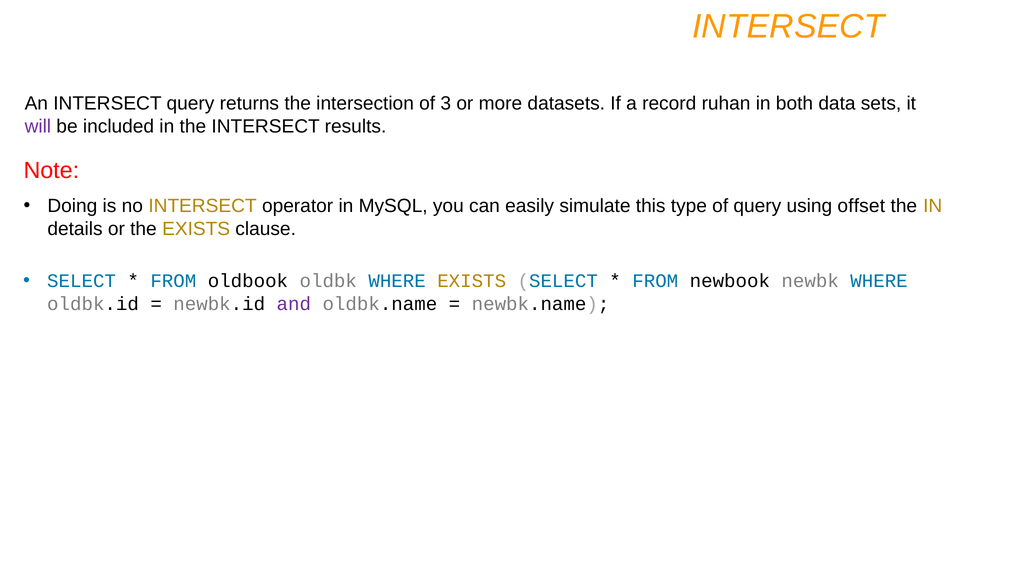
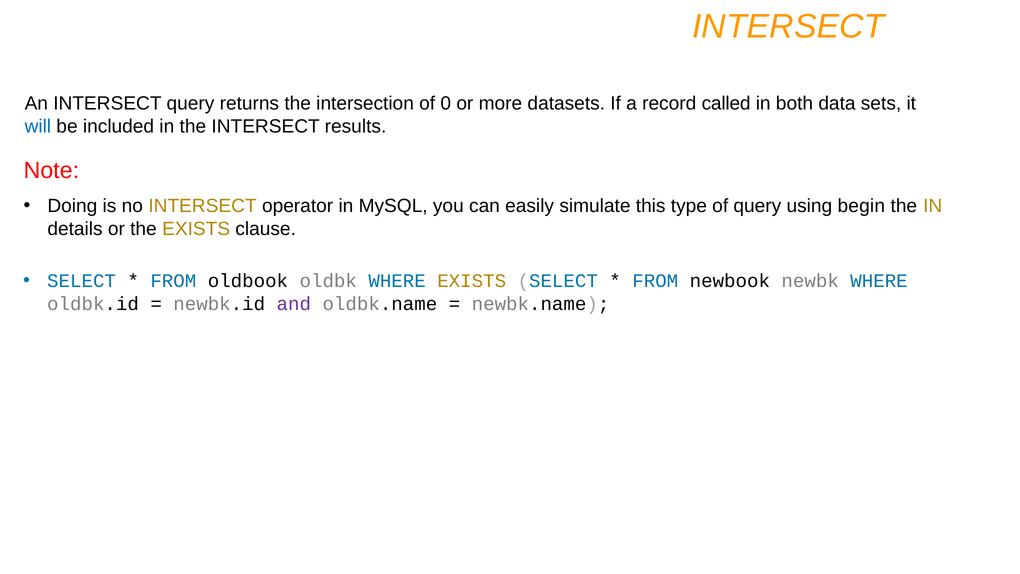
3: 3 -> 0
ruhan: ruhan -> called
will colour: purple -> blue
offset: offset -> begin
